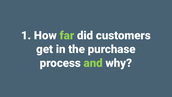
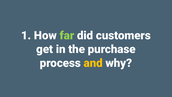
and colour: light green -> yellow
